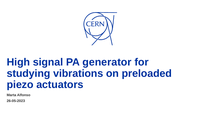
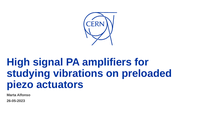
generator: generator -> amplifiers
